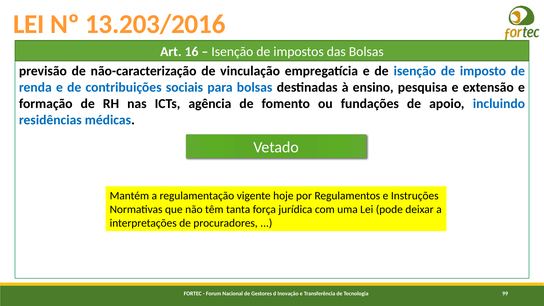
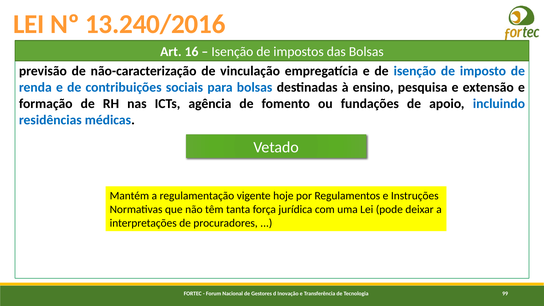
13.203/2016: 13.203/2016 -> 13.240/2016
